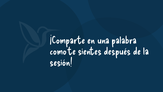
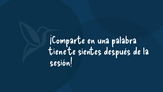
como: como -> tiene
